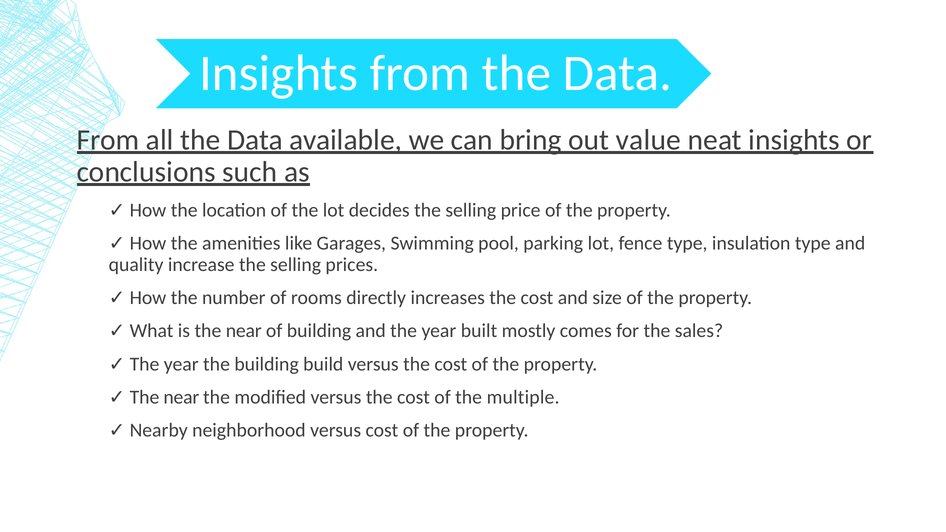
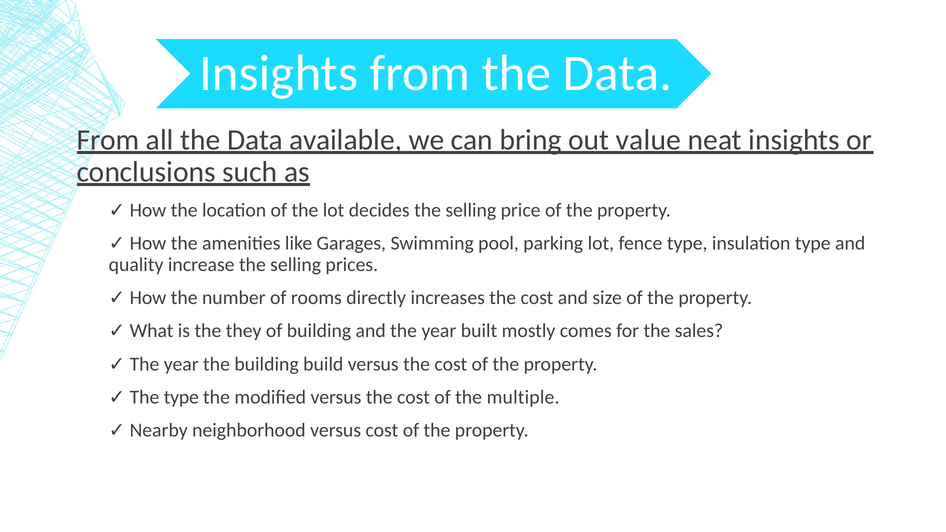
the near: near -> they
near at (181, 397): near -> type
